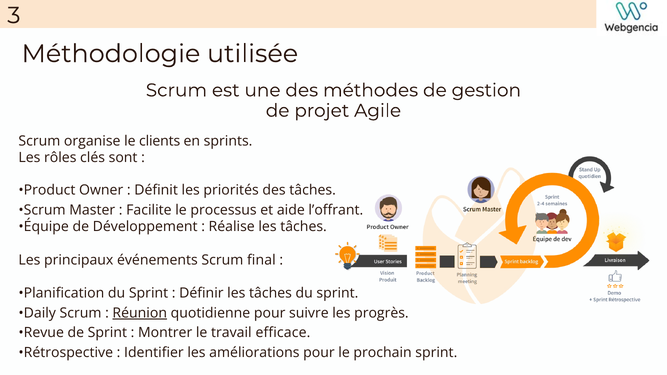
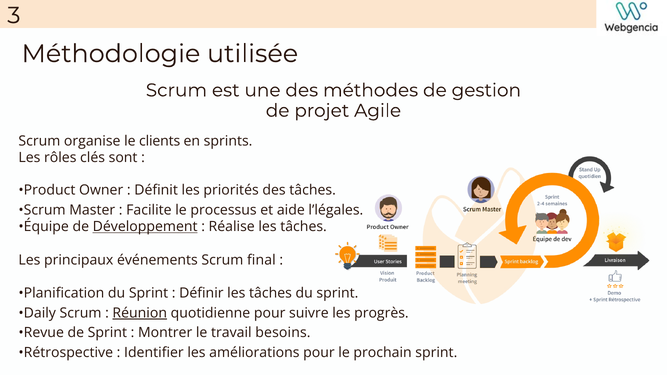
l’offrant: l’offrant -> l’légales
Développement underline: none -> present
efficace: efficace -> besoins
